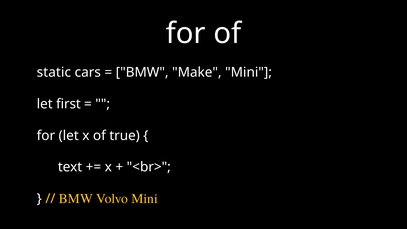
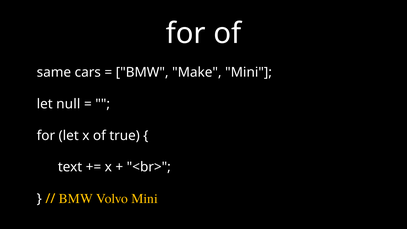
static: static -> same
first: first -> null
